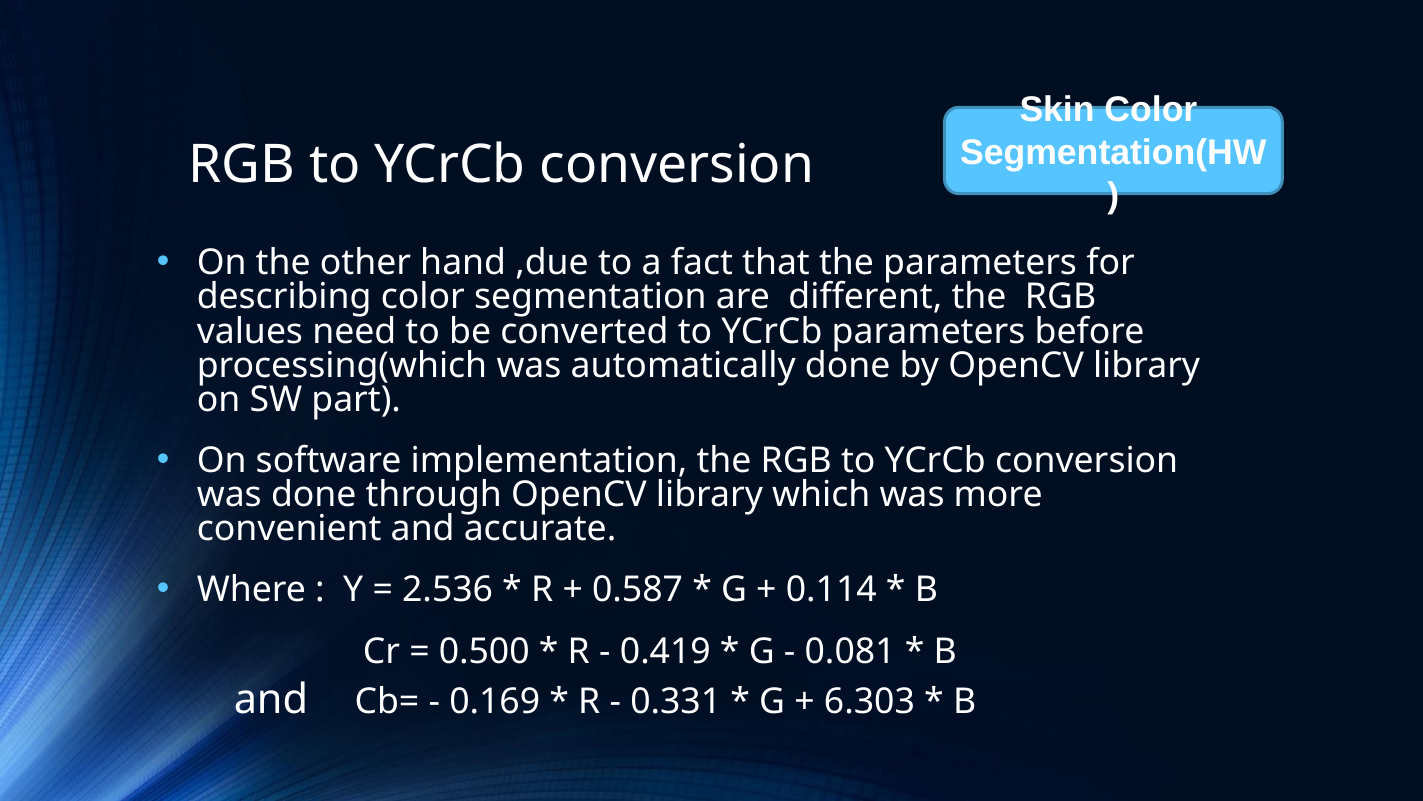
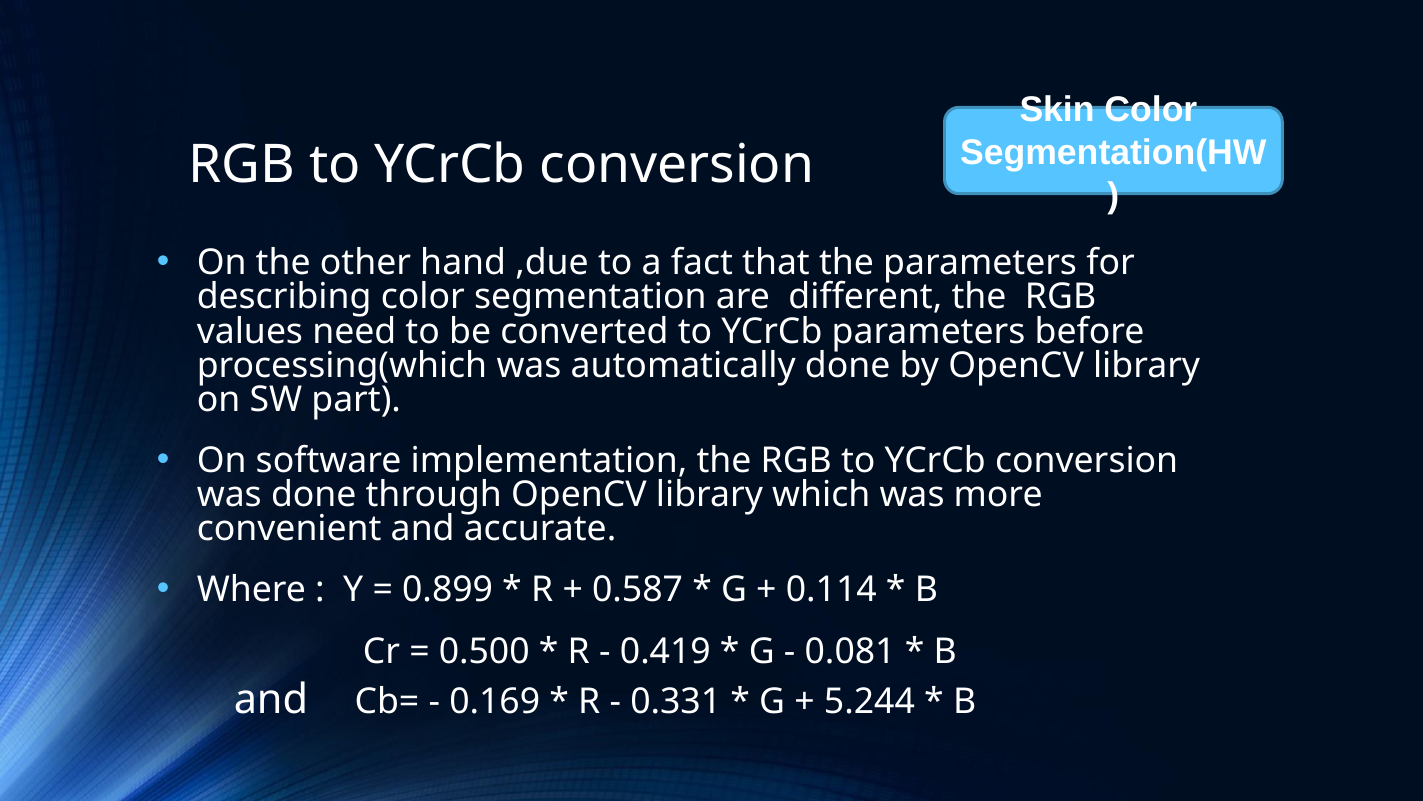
2.536: 2.536 -> 0.899
6.303: 6.303 -> 5.244
